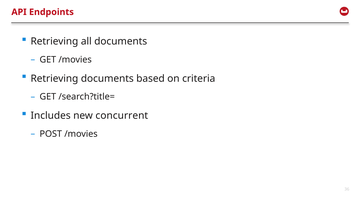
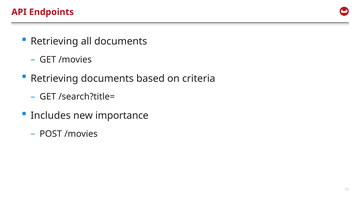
concurrent: concurrent -> importance
